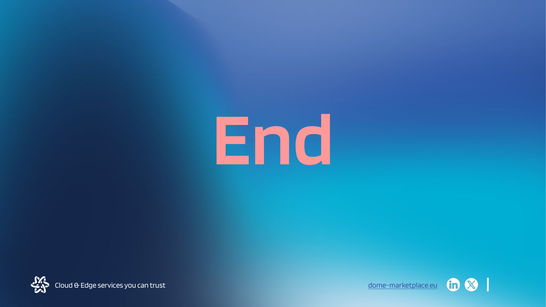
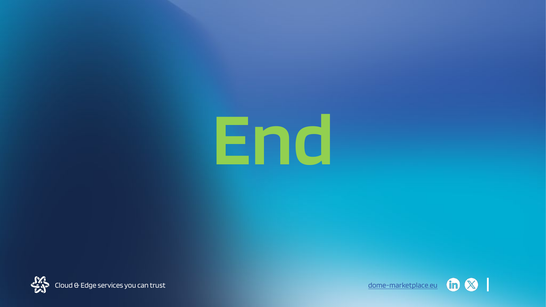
End colour: pink -> light green
